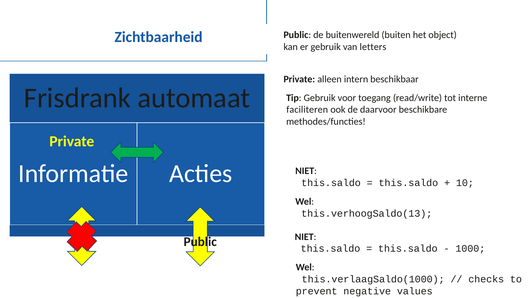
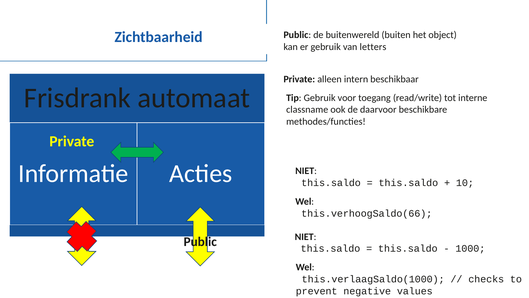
faciliteren: faciliteren -> classname
this.verhoogSaldo(13: this.verhoogSaldo(13 -> this.verhoogSaldo(66
